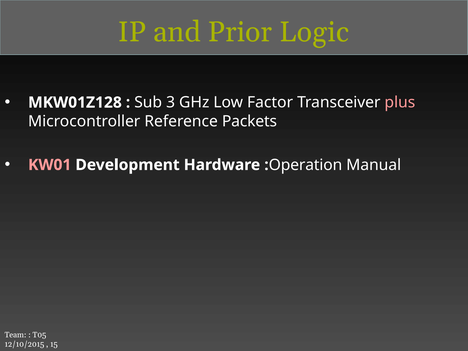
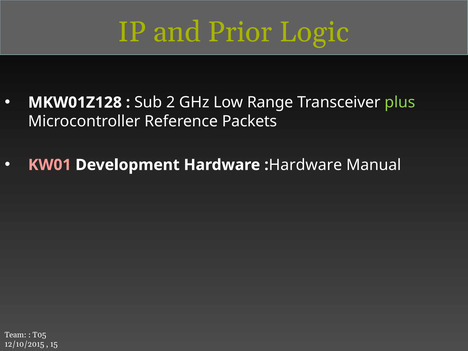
3: 3 -> 2
Factor: Factor -> Range
plus colour: pink -> light green
Operation at (305, 165): Operation -> Hardware
